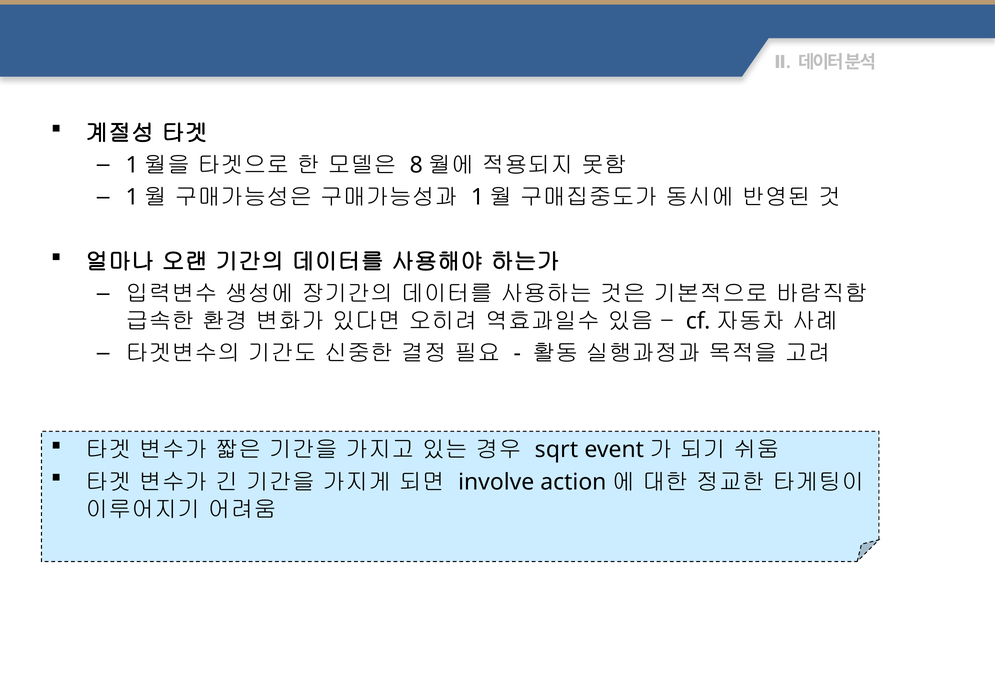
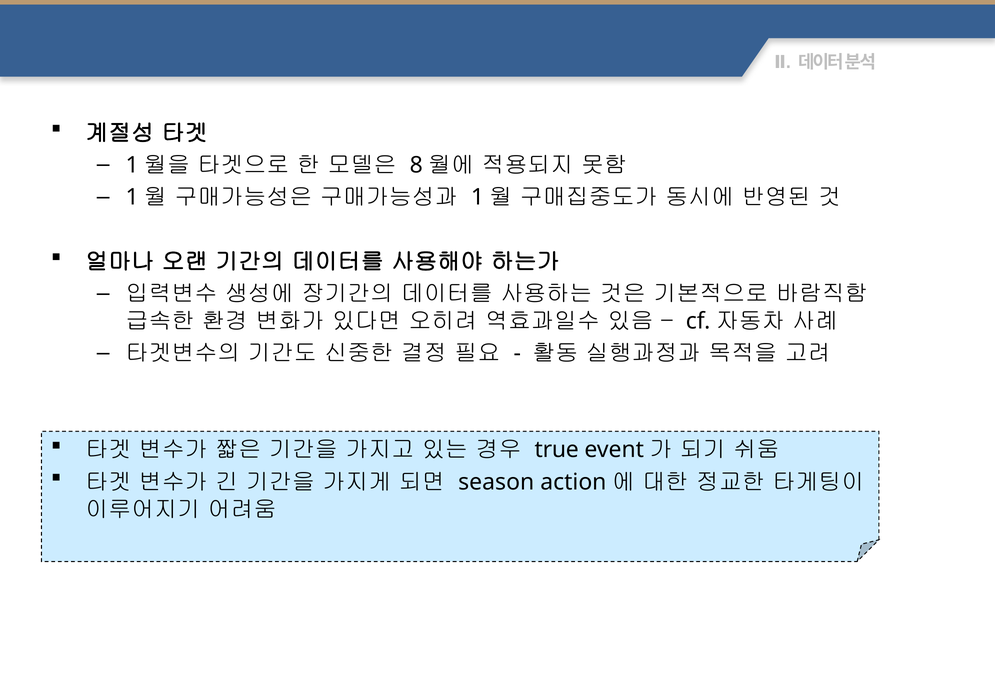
sqrt: sqrt -> true
involve: involve -> season
